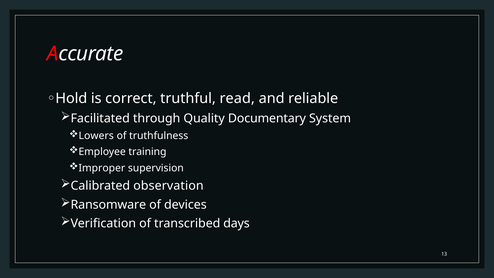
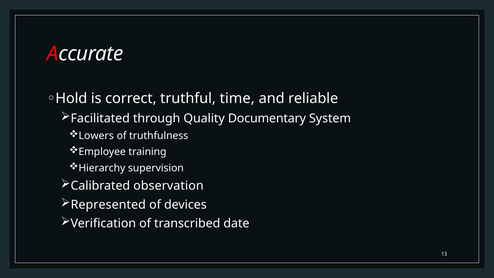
read: read -> time
Improper: Improper -> Hierarchy
Ransomware: Ransomware -> Represented
days: days -> date
